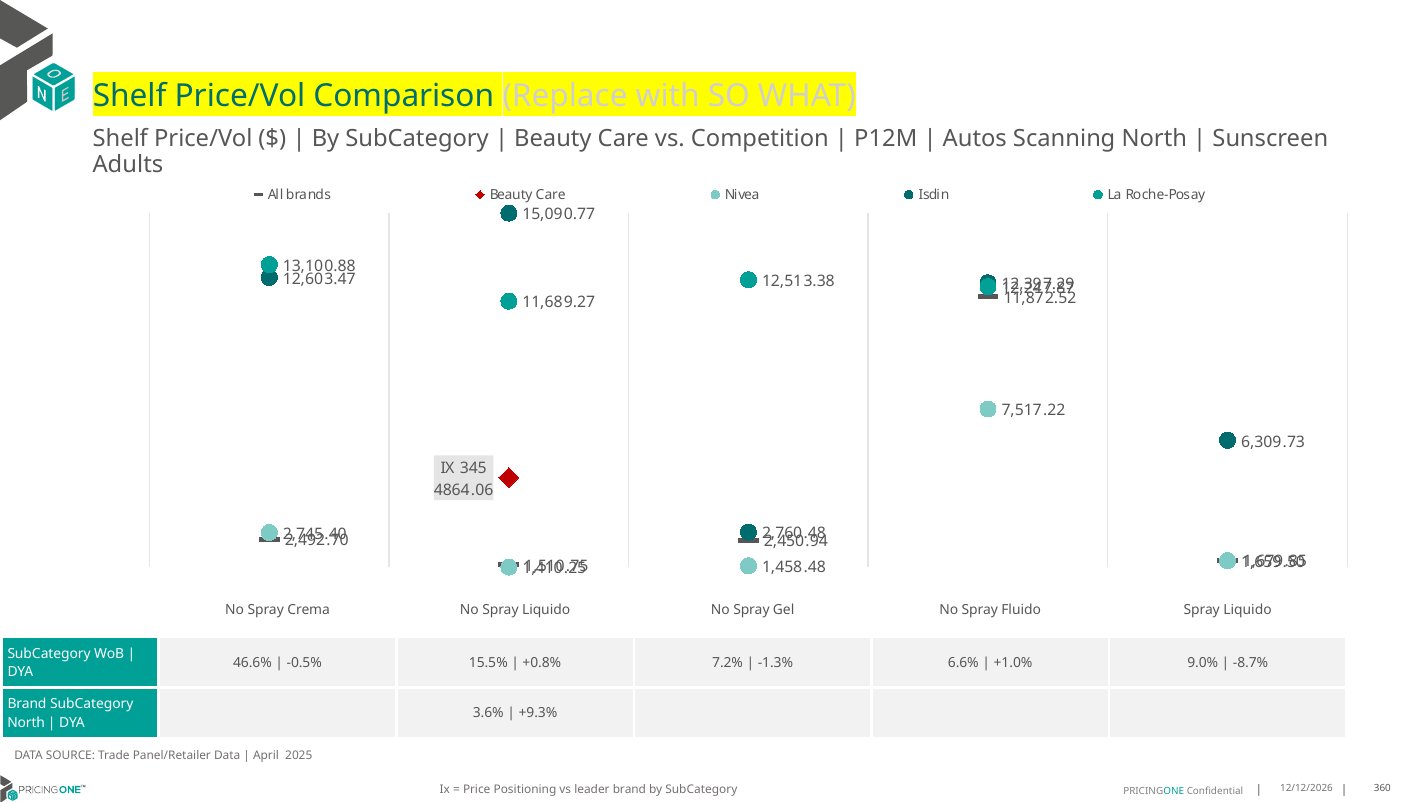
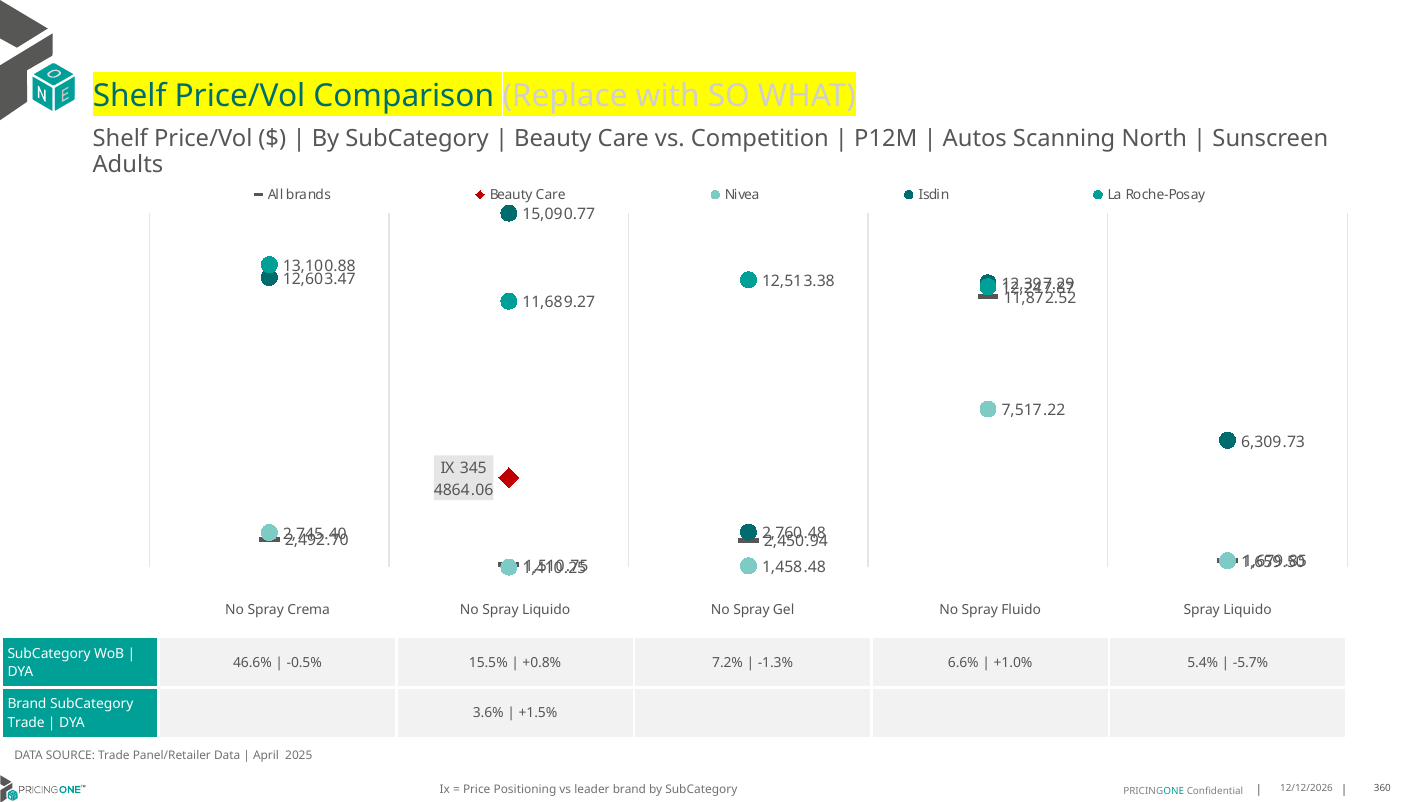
9.0%: 9.0% -> 5.4%
-8.7%: -8.7% -> -5.7%
+9.3%: +9.3% -> +1.5%
North at (26, 723): North -> Trade
